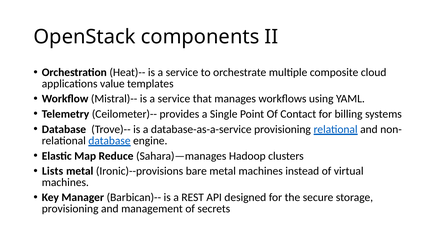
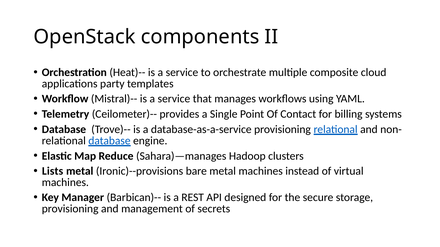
value: value -> party
